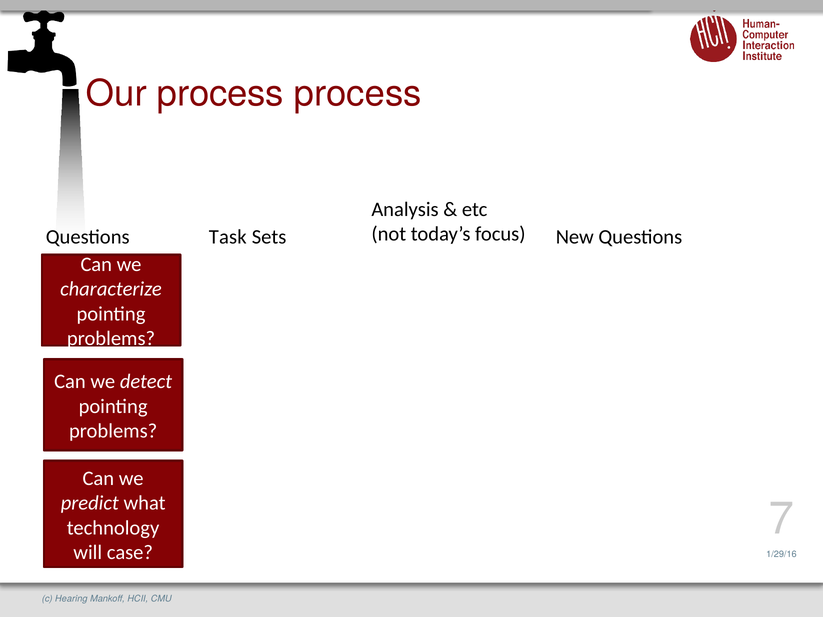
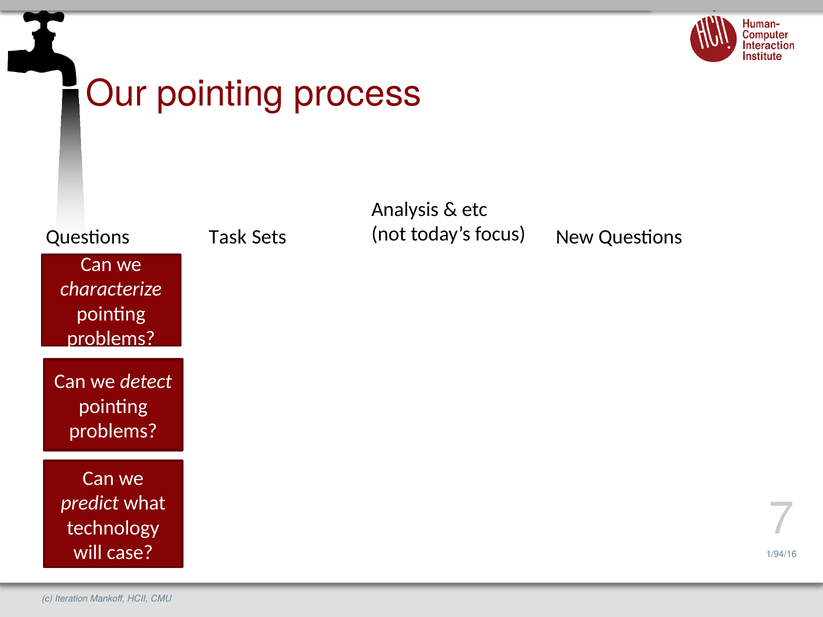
Our process: process -> pointing
1/29/16: 1/29/16 -> 1/94/16
Hearing: Hearing -> Iteration
